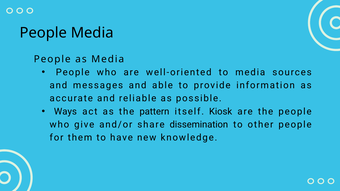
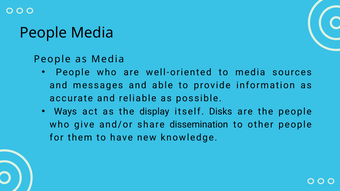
pattern: pattern -> display
Kiosk: Kiosk -> Disks
